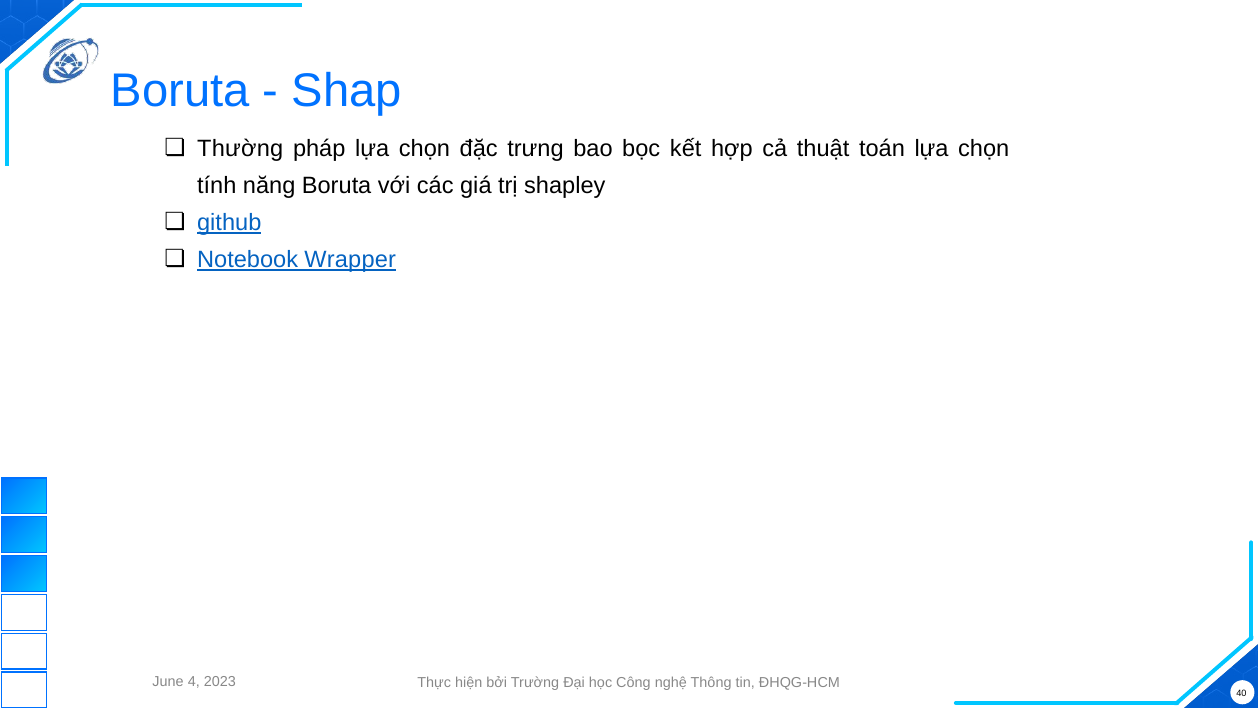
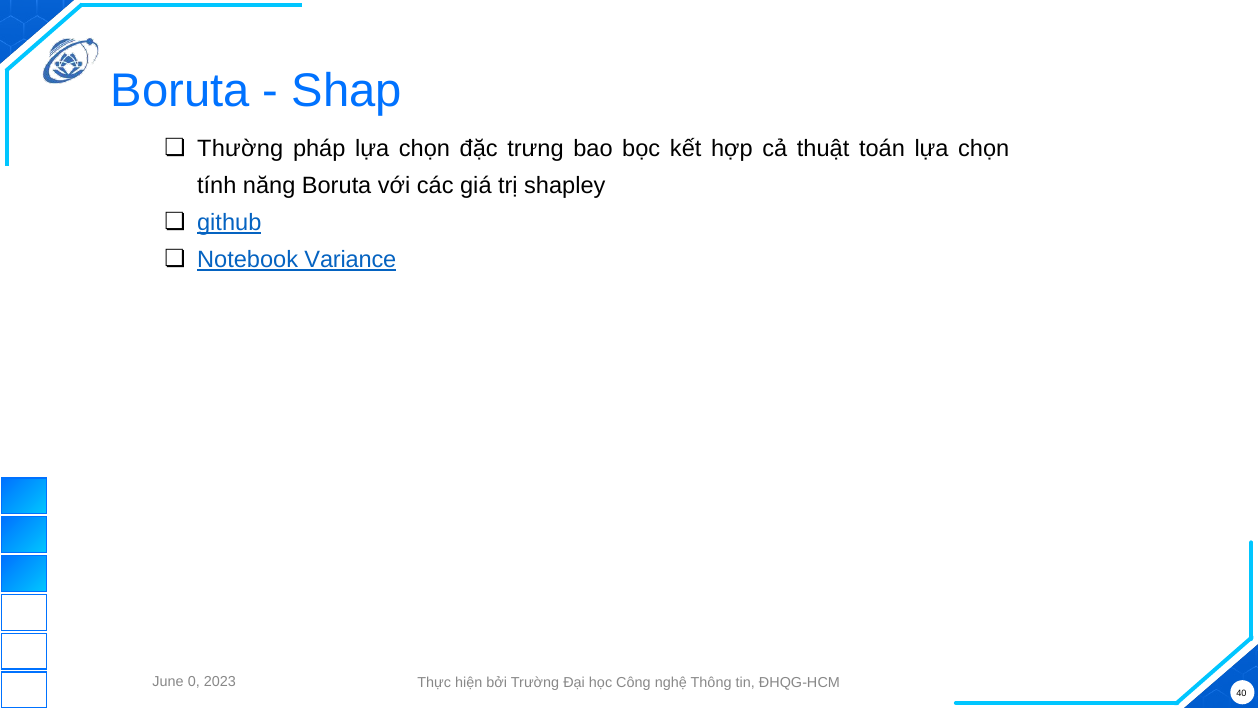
Wrapper: Wrapper -> Variance
4: 4 -> 0
